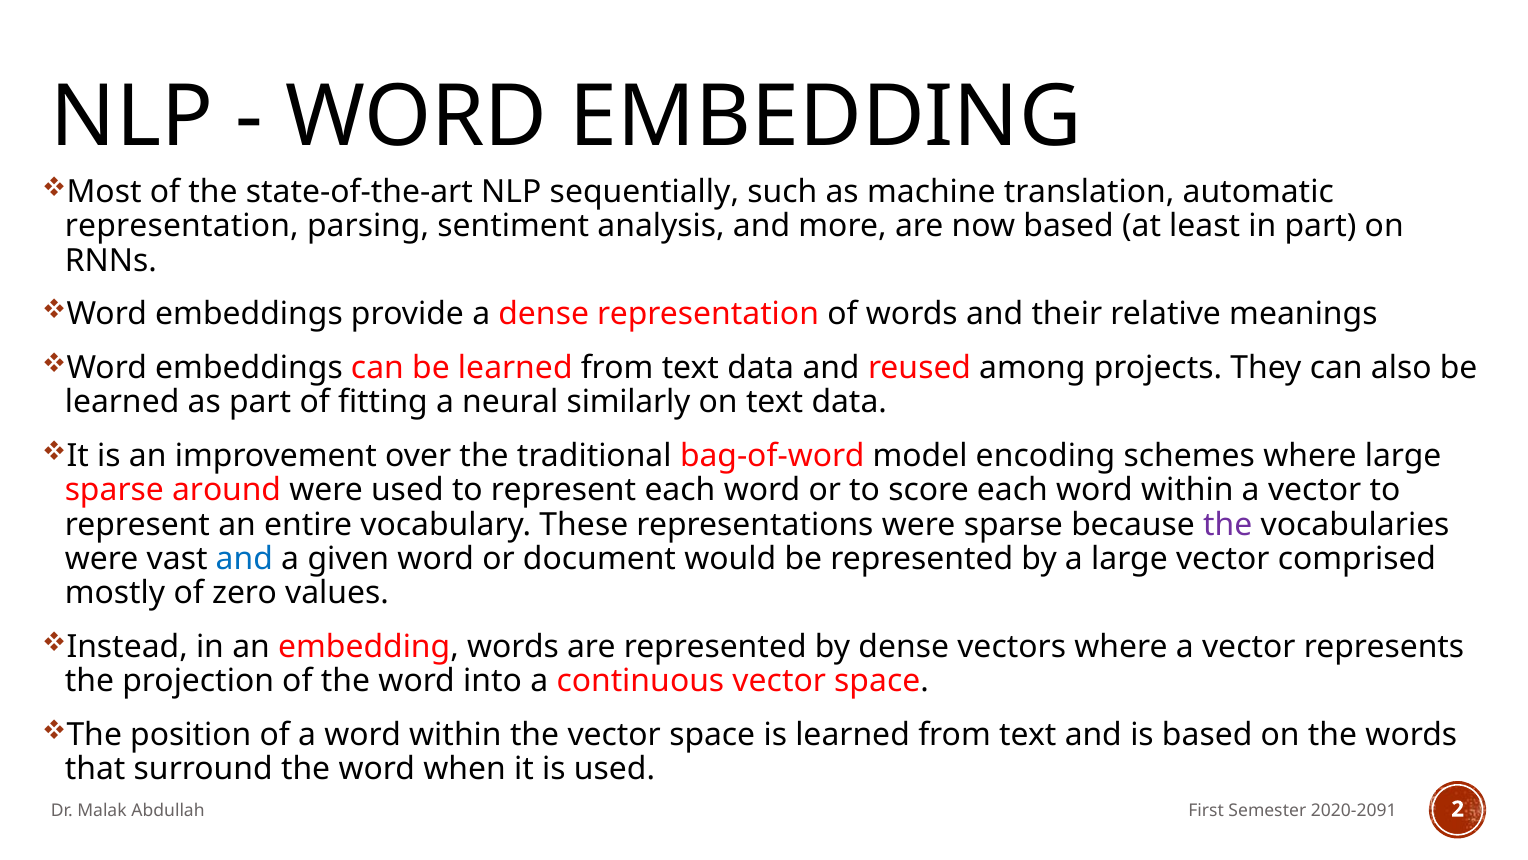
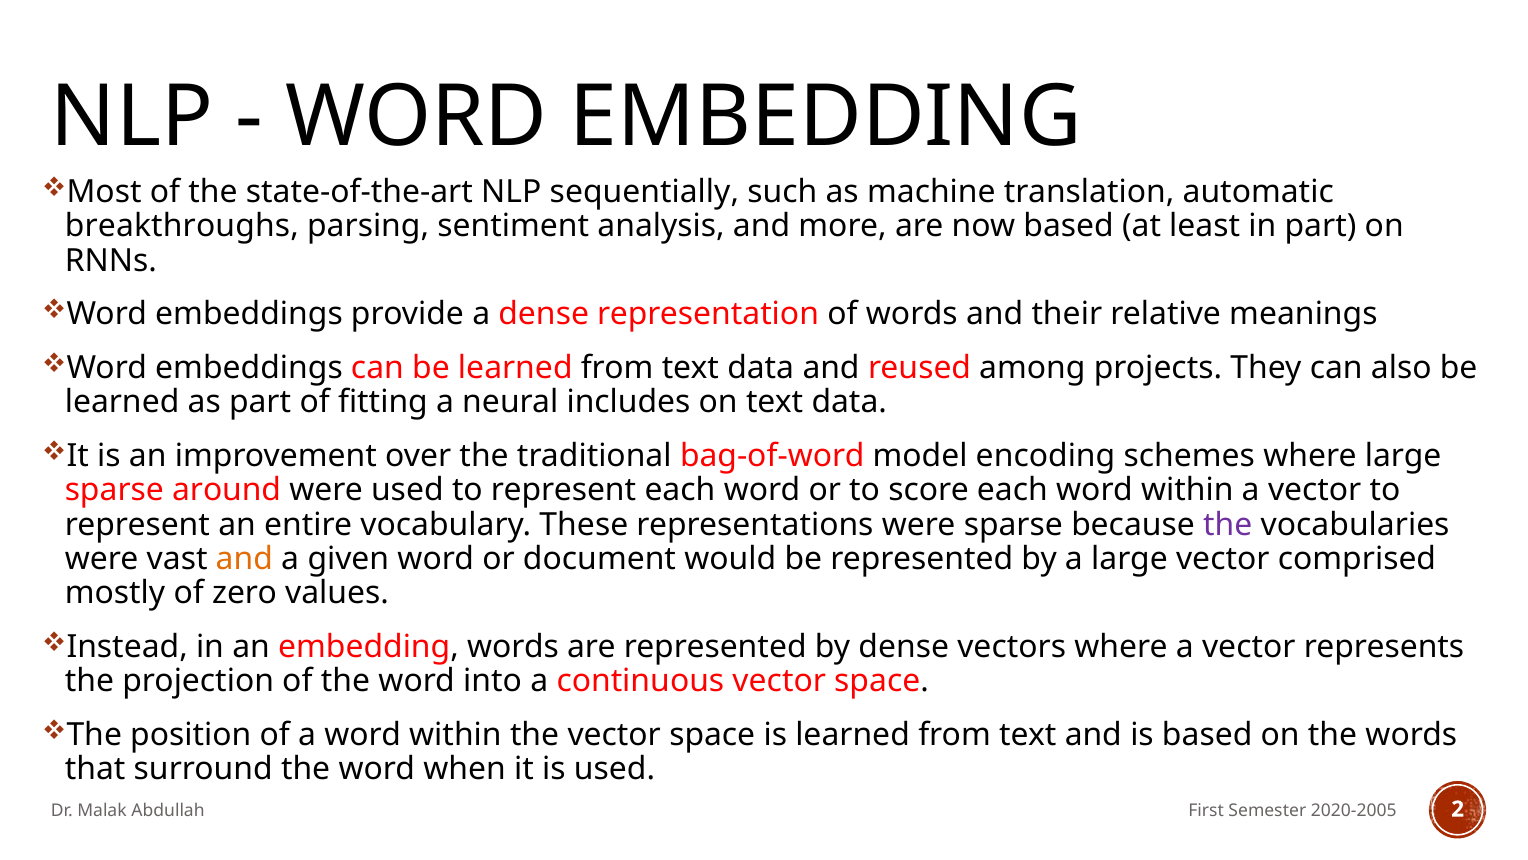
representation at (182, 226): representation -> breakthroughs
similarly: similarly -> includes
and at (244, 559) colour: blue -> orange
2020-2091: 2020-2091 -> 2020-2005
